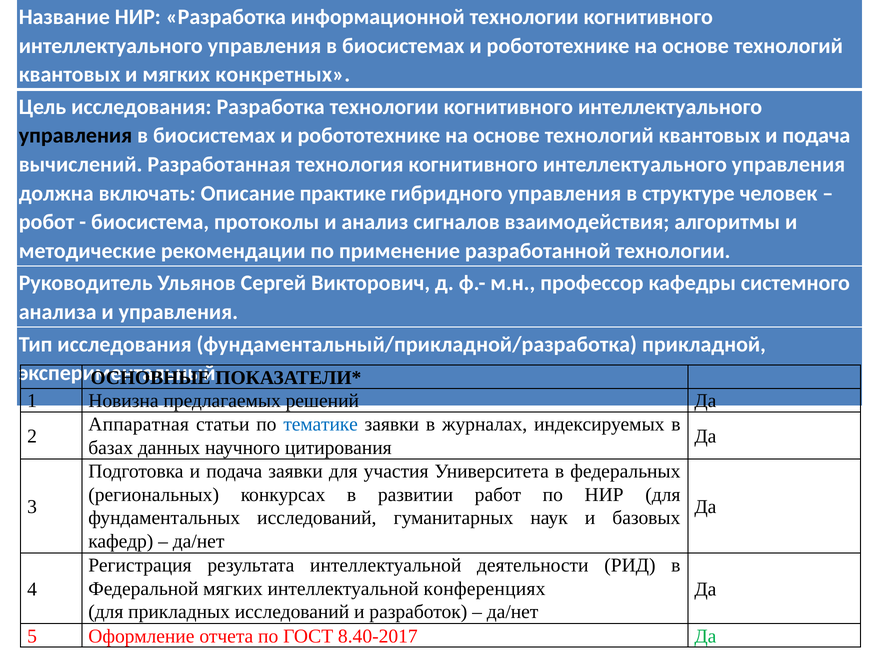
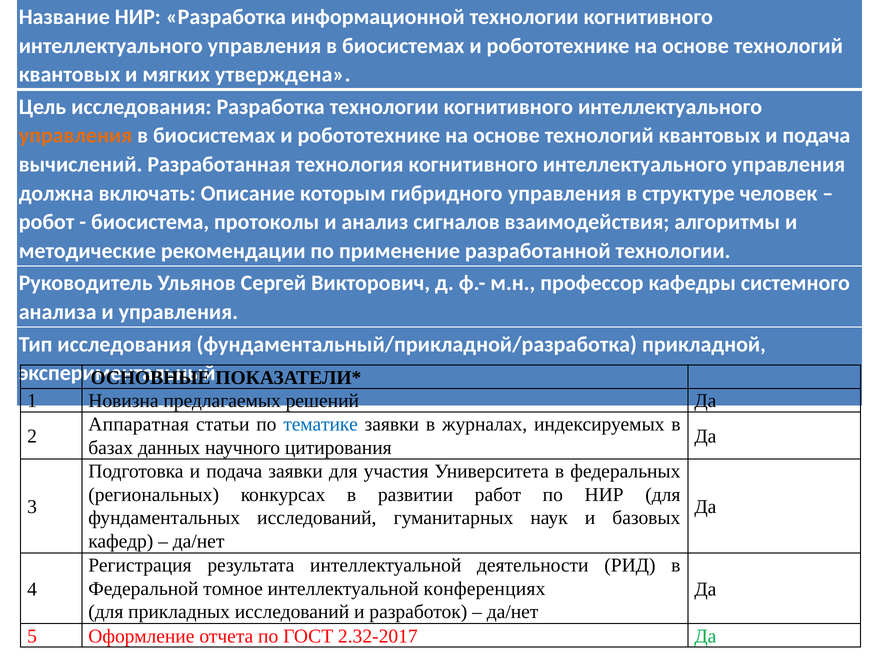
конкретных: конкретных -> утверждена
управления at (75, 136) colour: black -> orange
практике: практике -> которым
Федеральной мягких: мягких -> томное
8.40-2017: 8.40-2017 -> 2.32-2017
